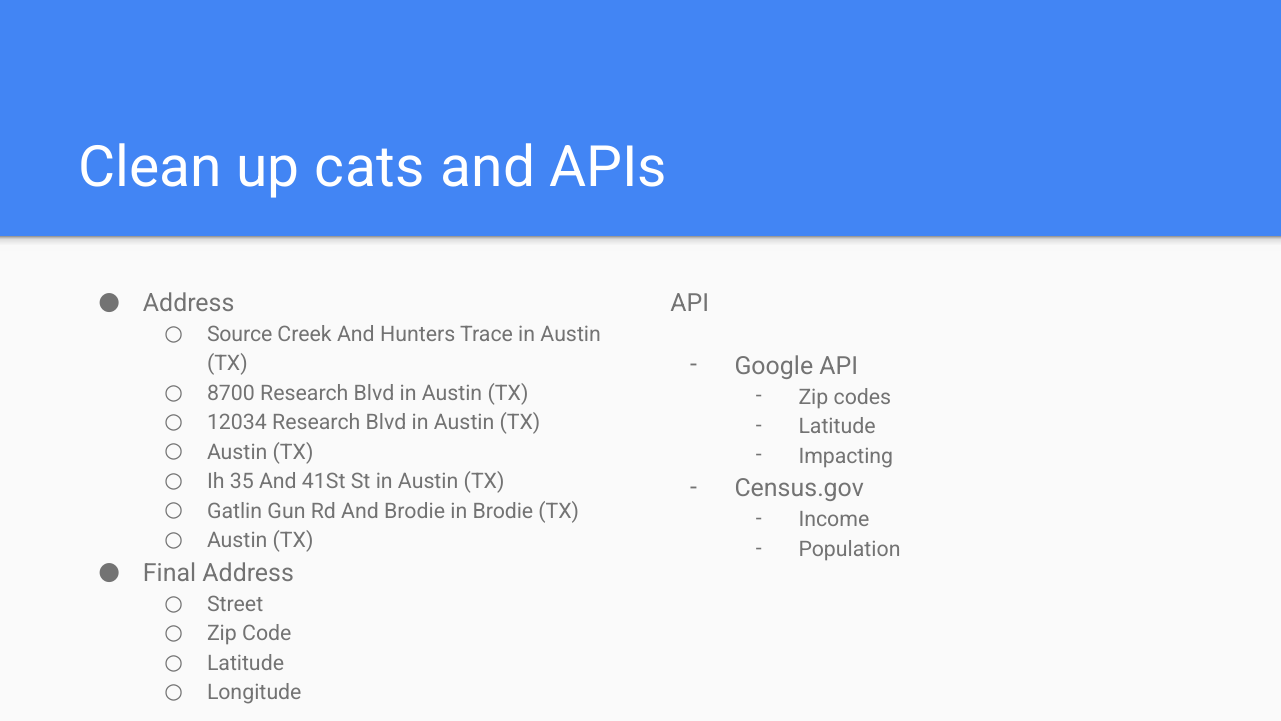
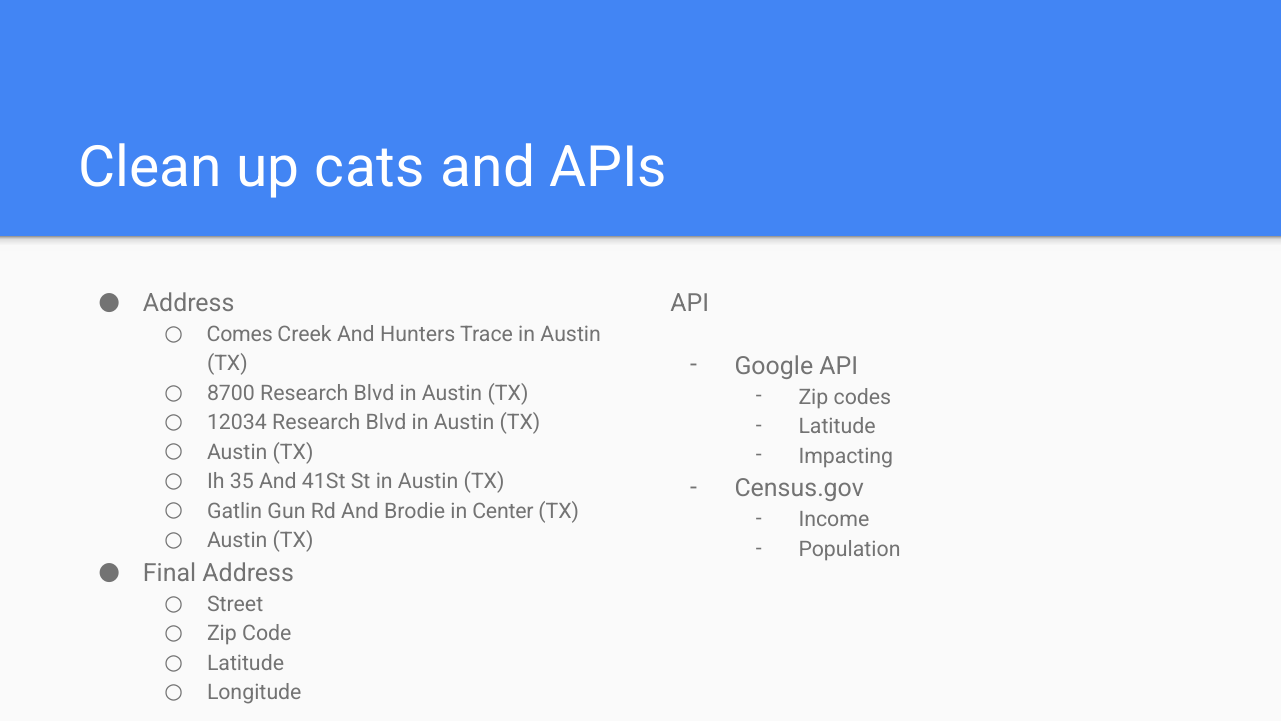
Source: Source -> Comes
in Brodie: Brodie -> Center
